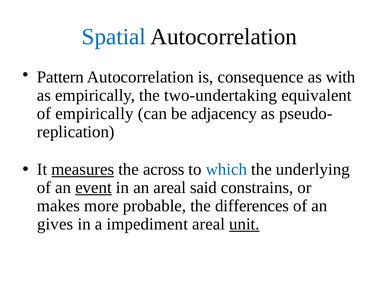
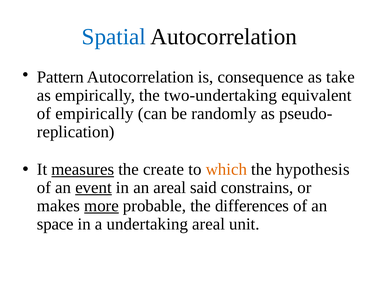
with: with -> take
adjacency: adjacency -> randomly
across: across -> create
which colour: blue -> orange
underlying: underlying -> hypothesis
more underline: none -> present
gives: gives -> space
impediment: impediment -> undertaking
unit underline: present -> none
